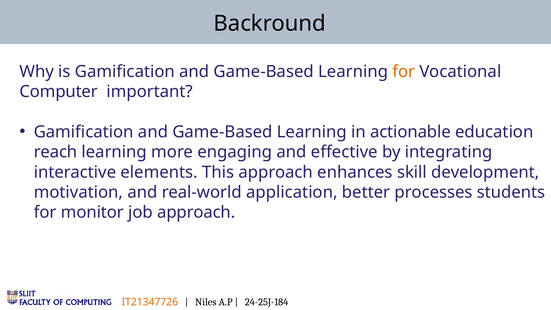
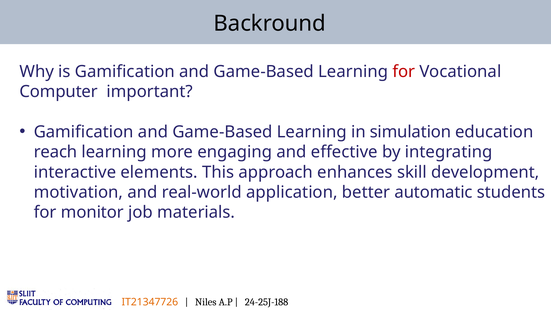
for at (404, 72) colour: orange -> red
actionable: actionable -> simulation
processes: processes -> automatic
job approach: approach -> materials
24-25J-184: 24-25J-184 -> 24-25J-188
